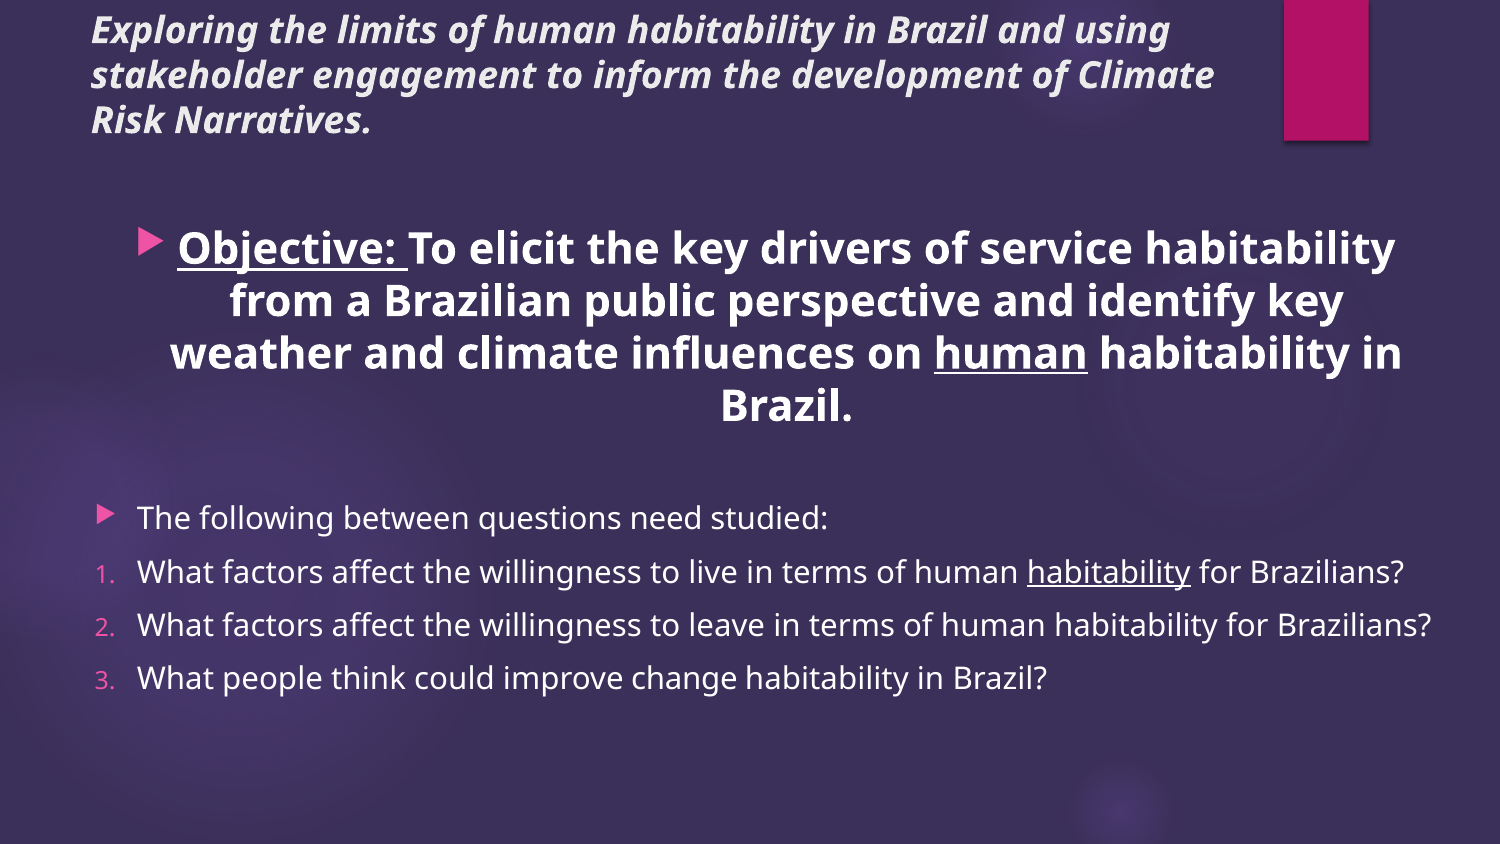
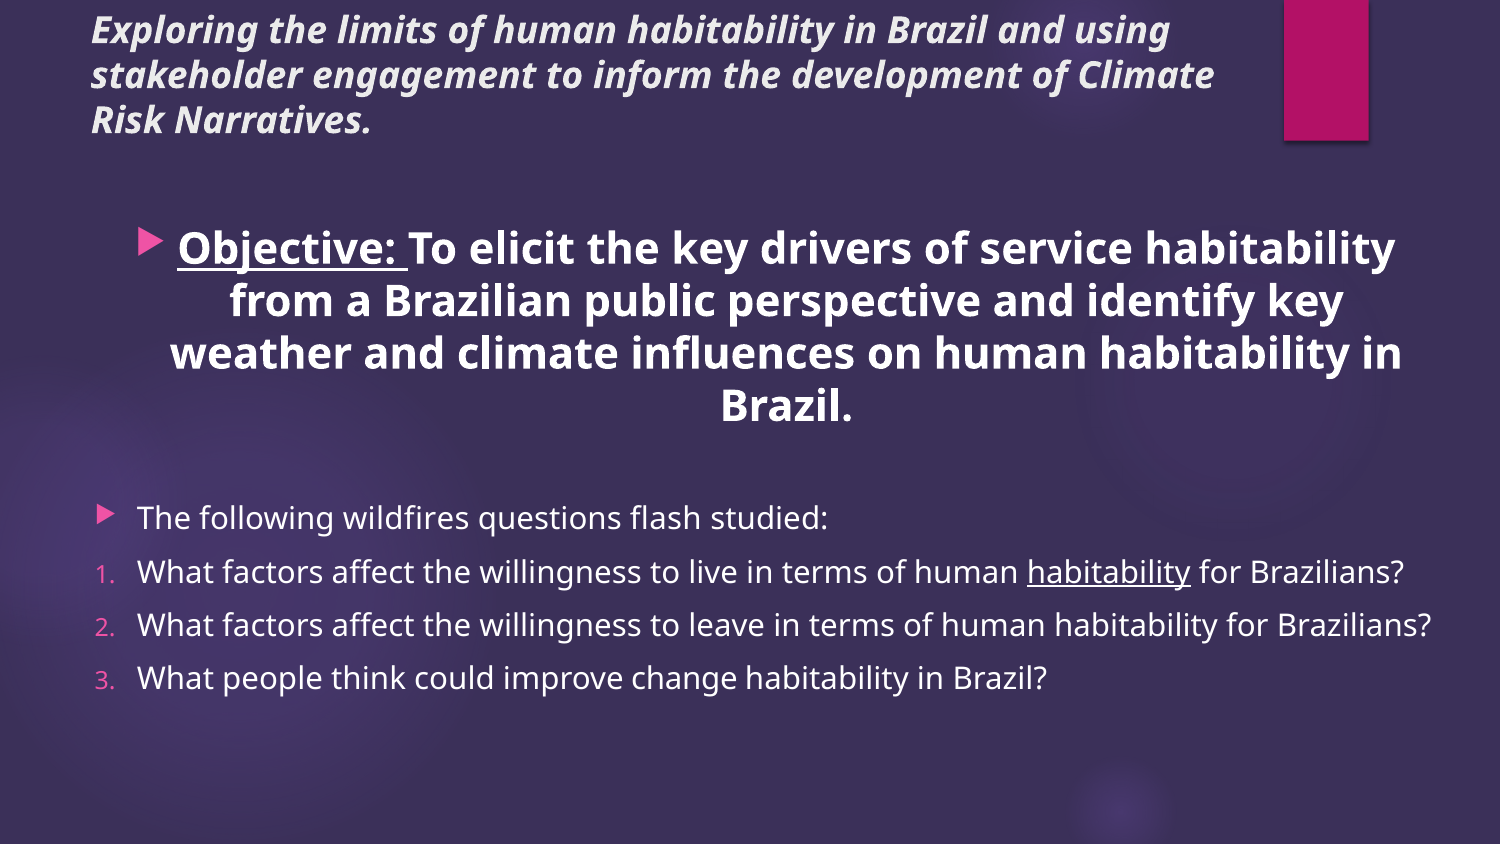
human at (1011, 354) underline: present -> none
between: between -> wildfires
need: need -> flash
